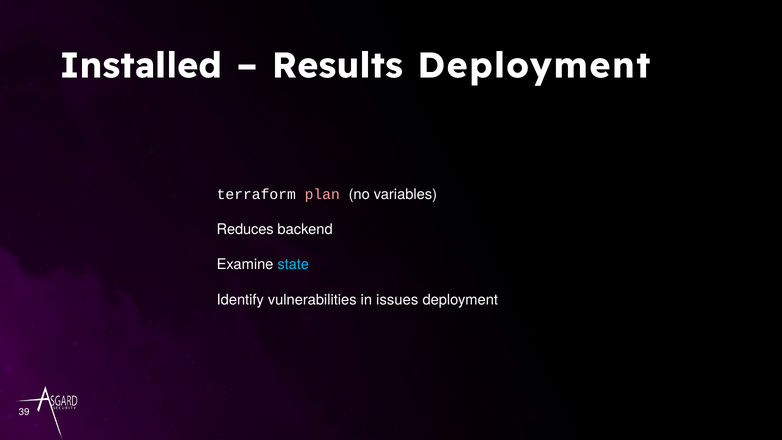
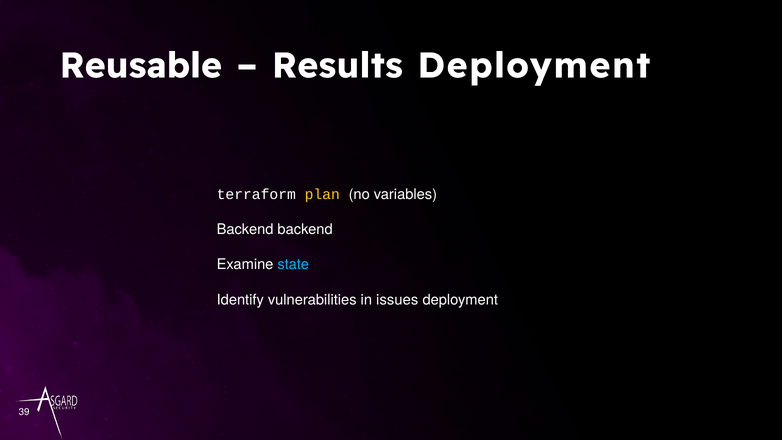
Installed: Installed -> Reusable
plan colour: pink -> yellow
Reduces at (245, 229): Reduces -> Backend
